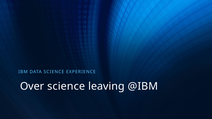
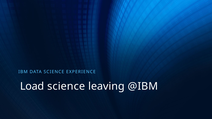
Over: Over -> Load
